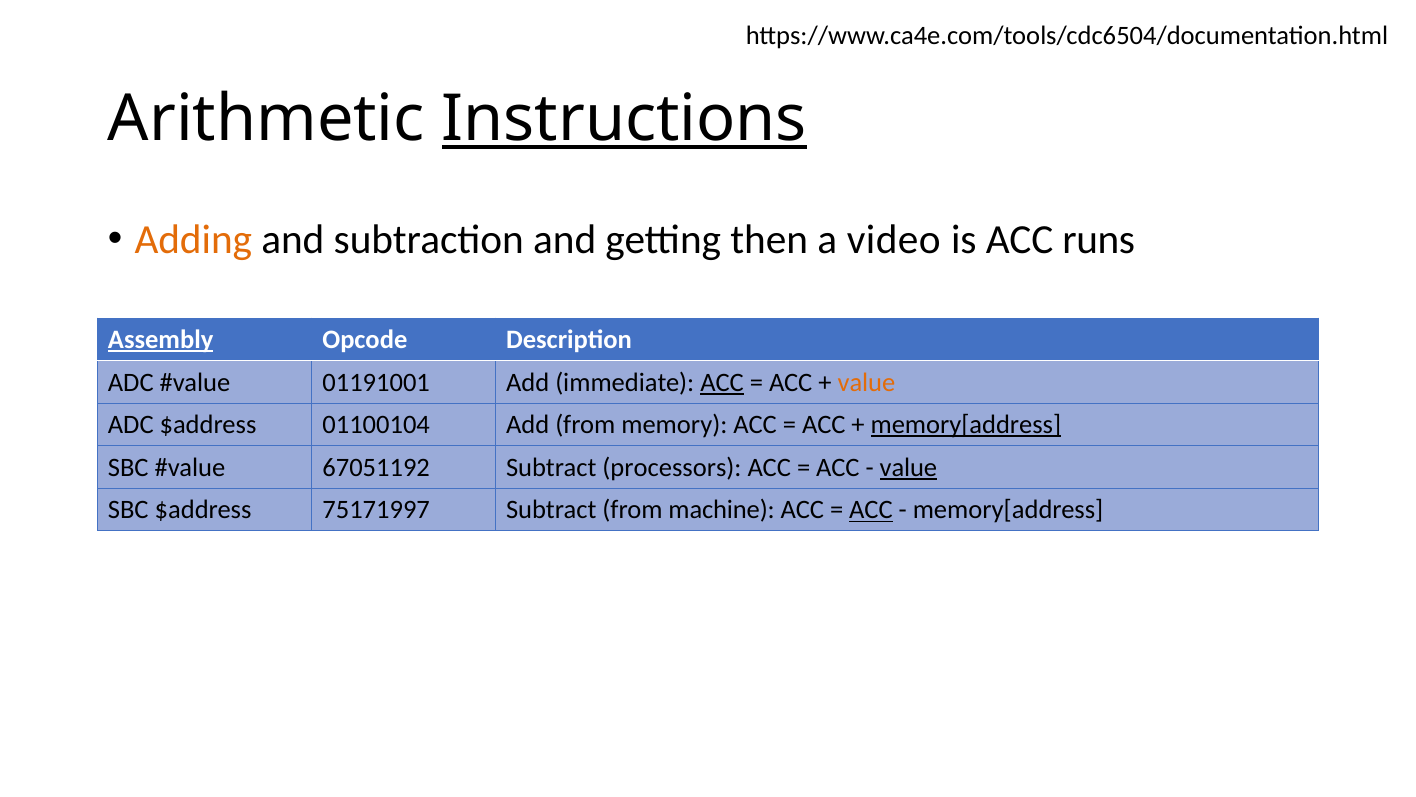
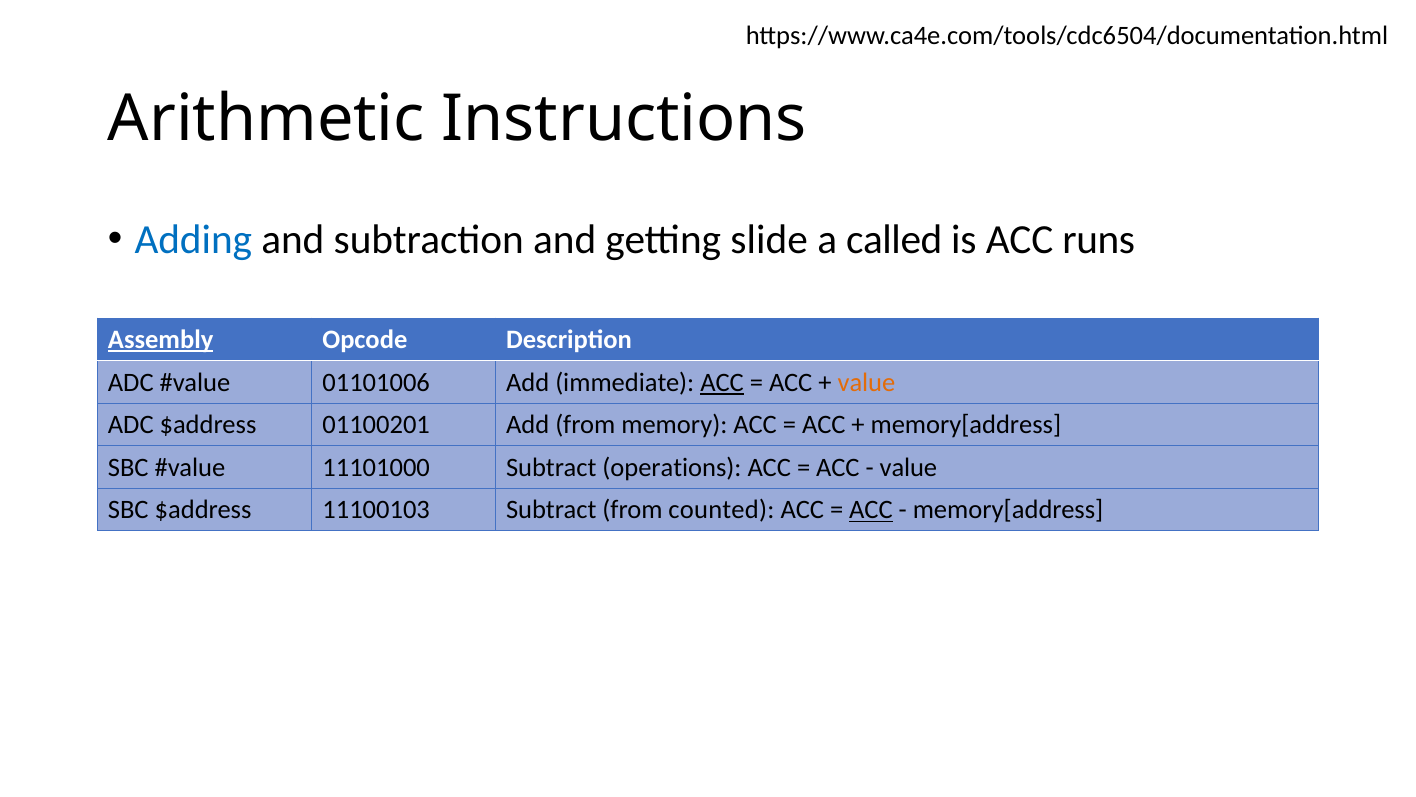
Instructions underline: present -> none
Adding colour: orange -> blue
then: then -> slide
video: video -> called
01191001: 01191001 -> 01101006
01100104: 01100104 -> 01100201
memory[address at (966, 425) underline: present -> none
67051192: 67051192 -> 11101000
processors: processors -> operations
value at (908, 467) underline: present -> none
75171997: 75171997 -> 11100103
machine: machine -> counted
